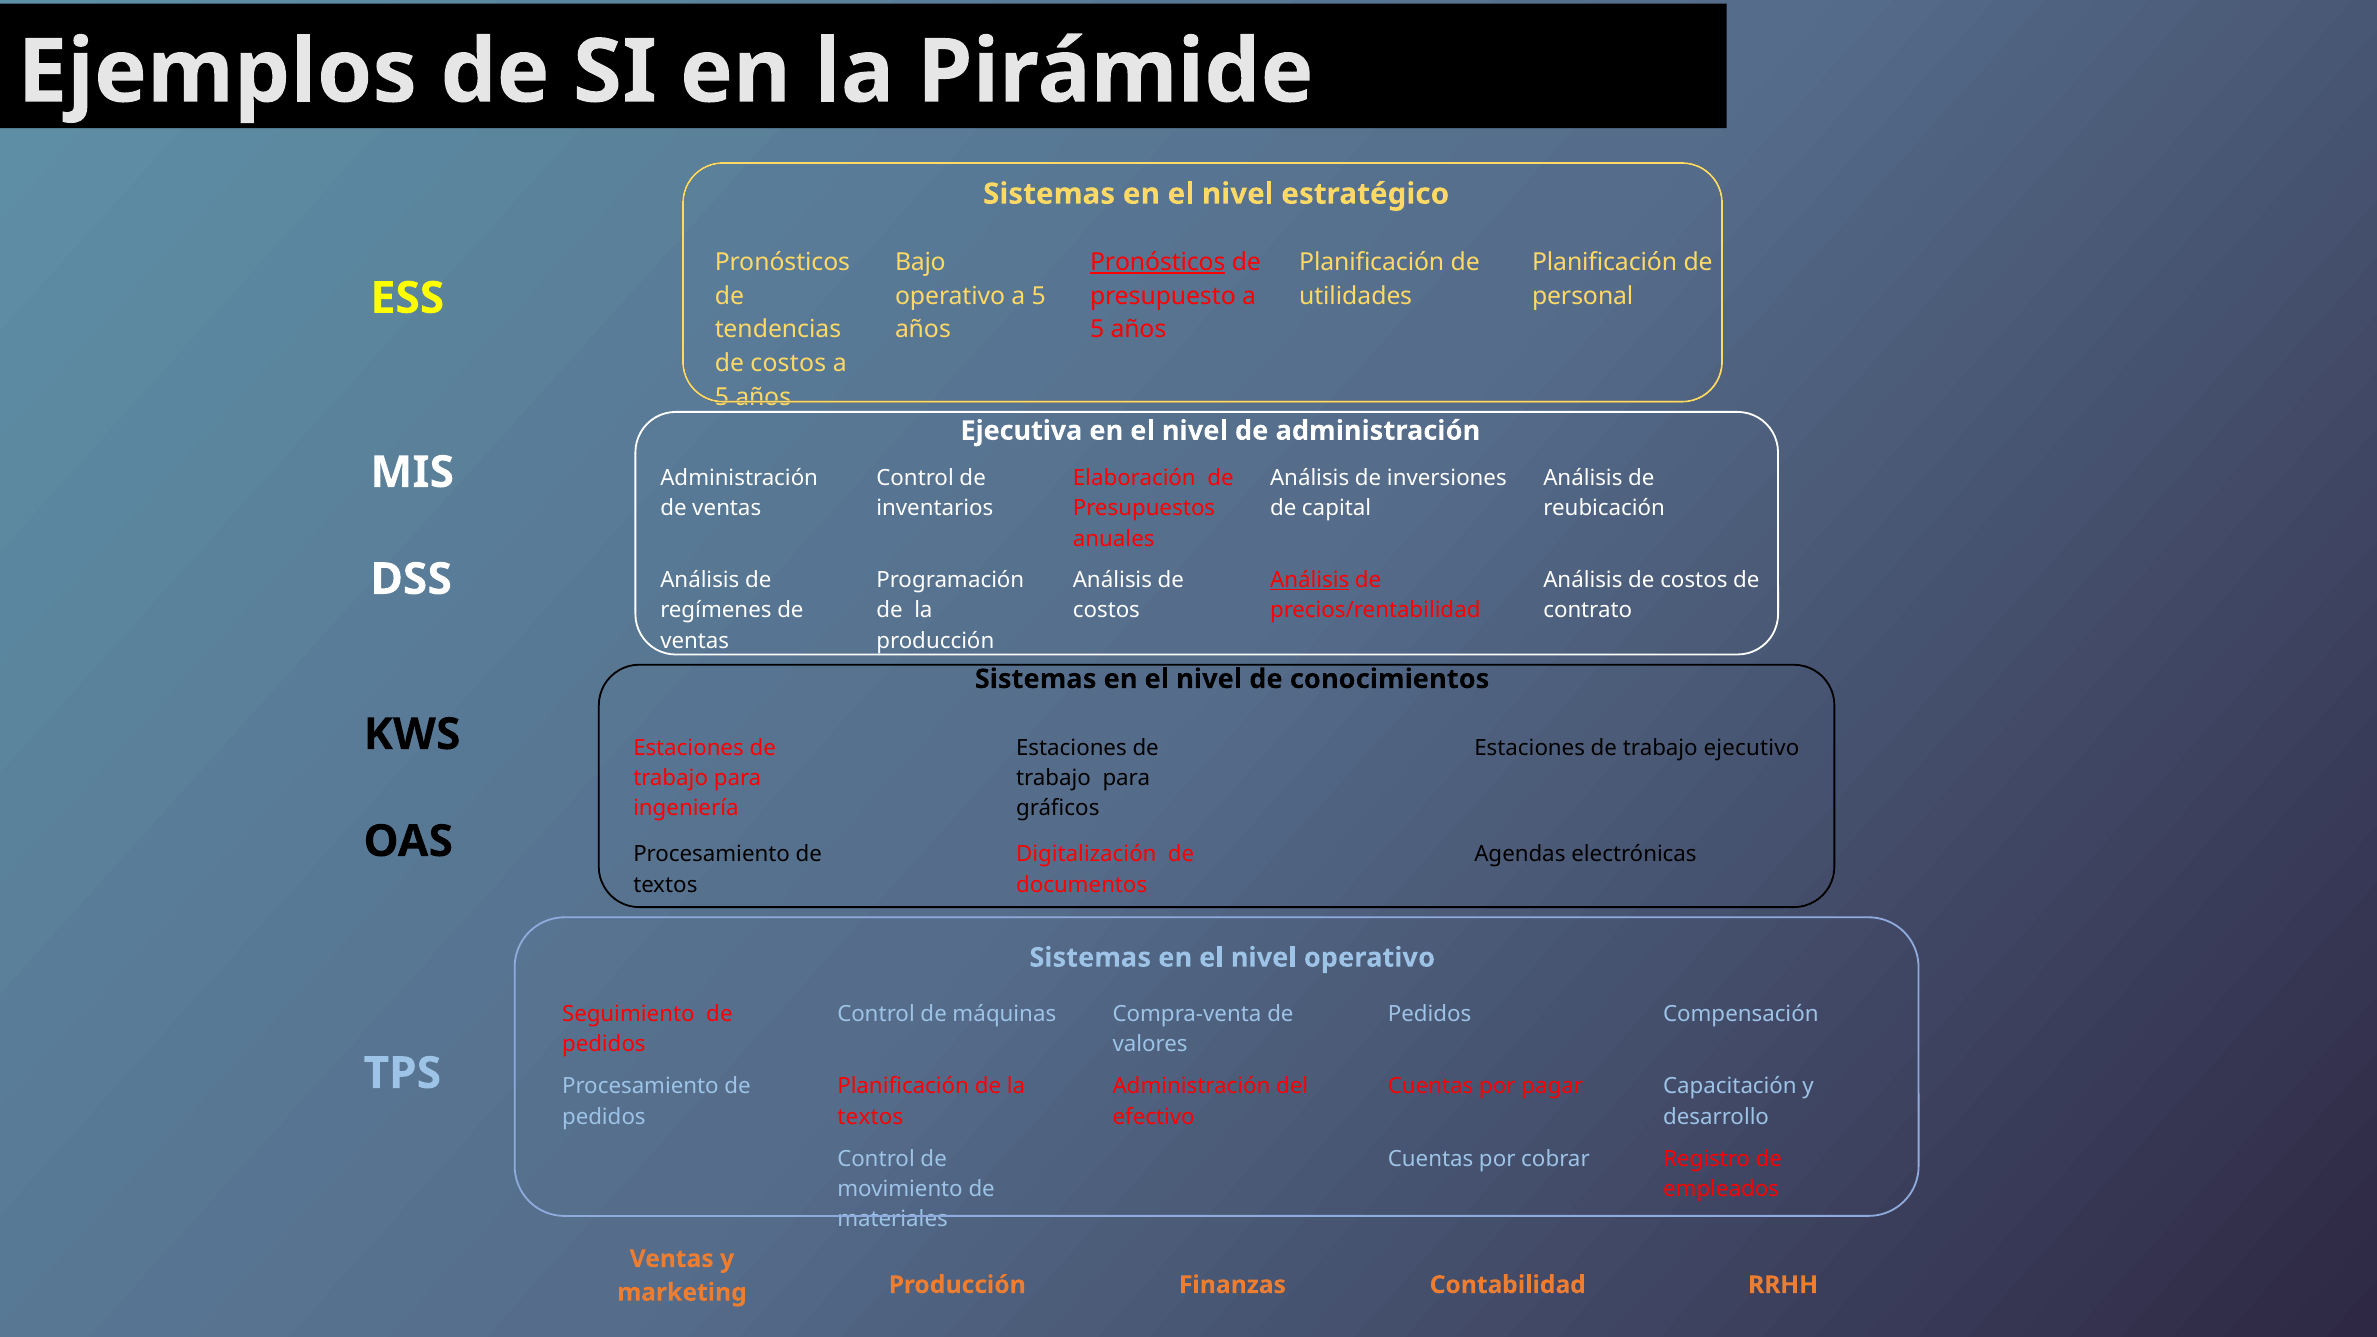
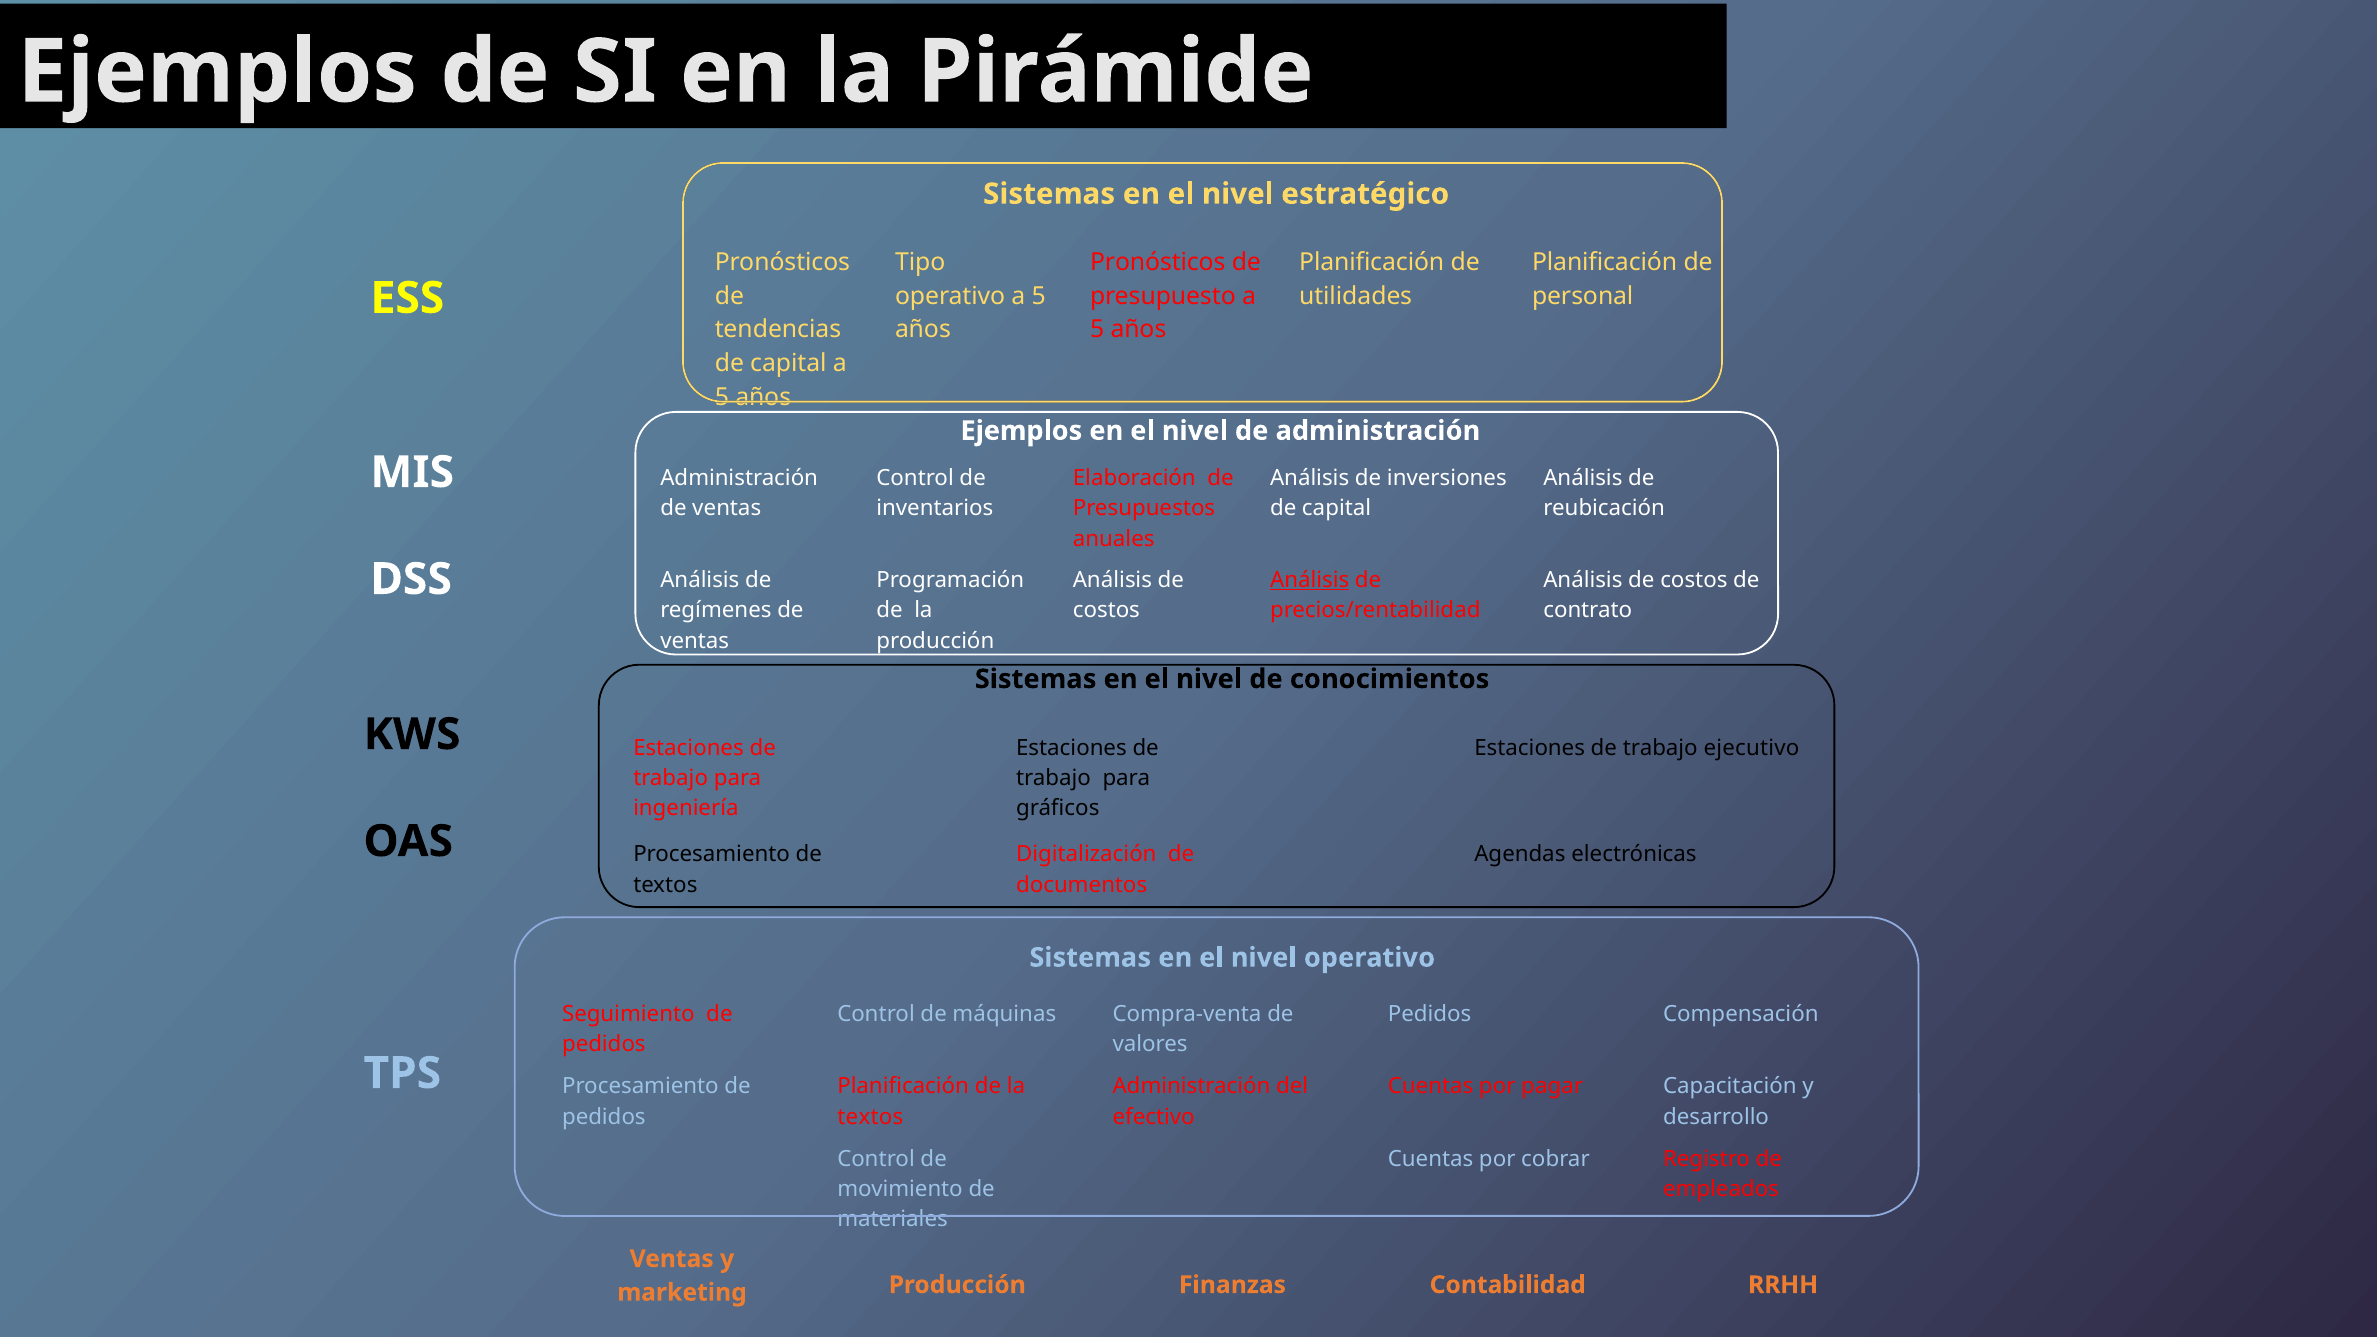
Bajo: Bajo -> Tipo
Pronósticos at (1158, 262) underline: present -> none
costos at (788, 363): costos -> capital
Ejecutiva at (1021, 431): Ejecutiva -> Ejemplos
